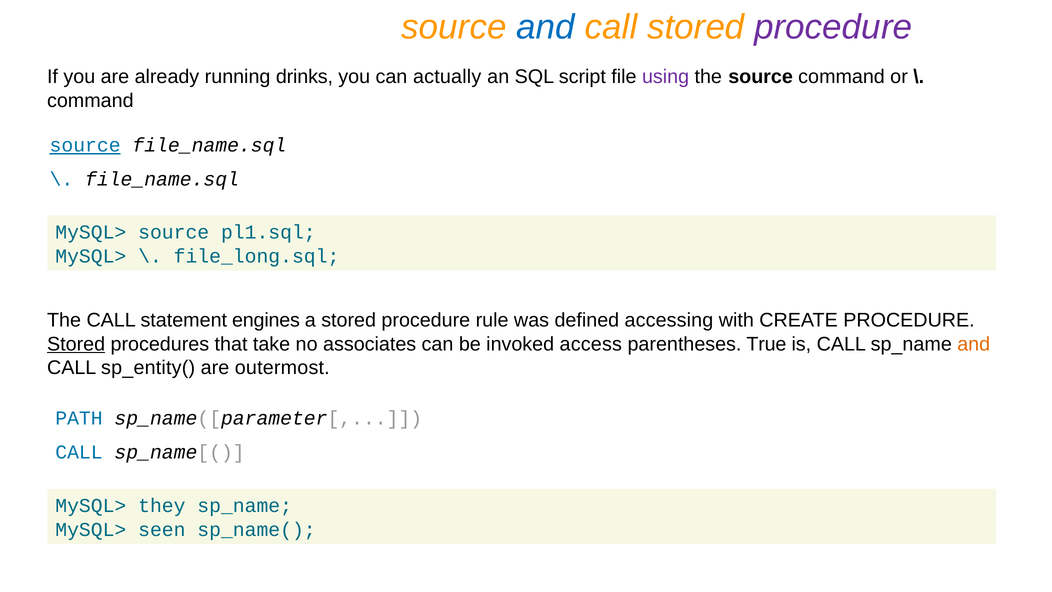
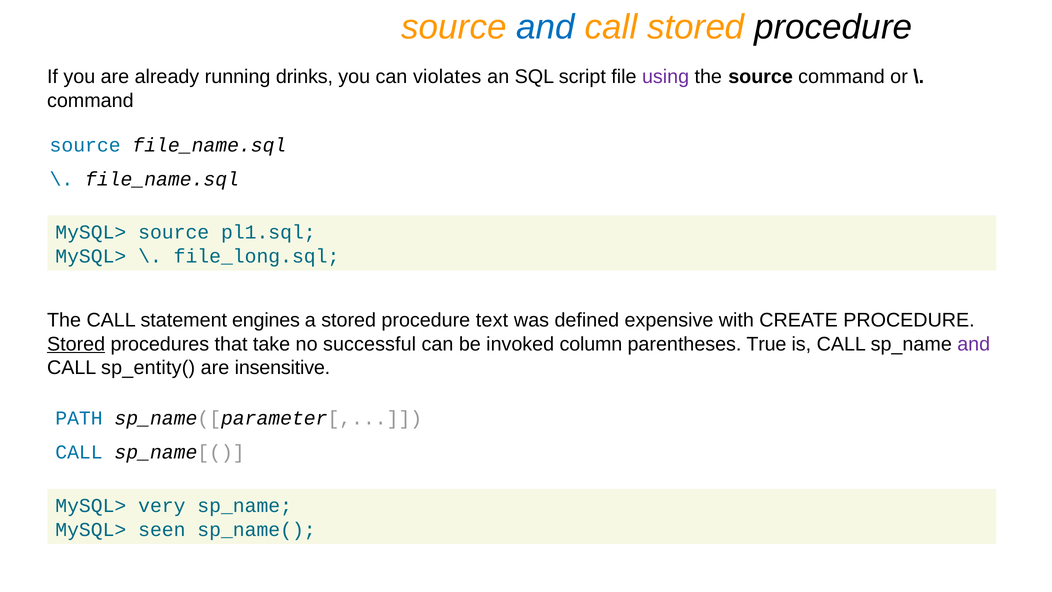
procedure at (833, 27) colour: purple -> black
actually: actually -> violates
source at (85, 145) underline: present -> none
rule: rule -> text
accessing: accessing -> expensive
associates: associates -> successful
access: access -> column
and at (974, 344) colour: orange -> purple
outermost: outermost -> insensitive
they: they -> very
